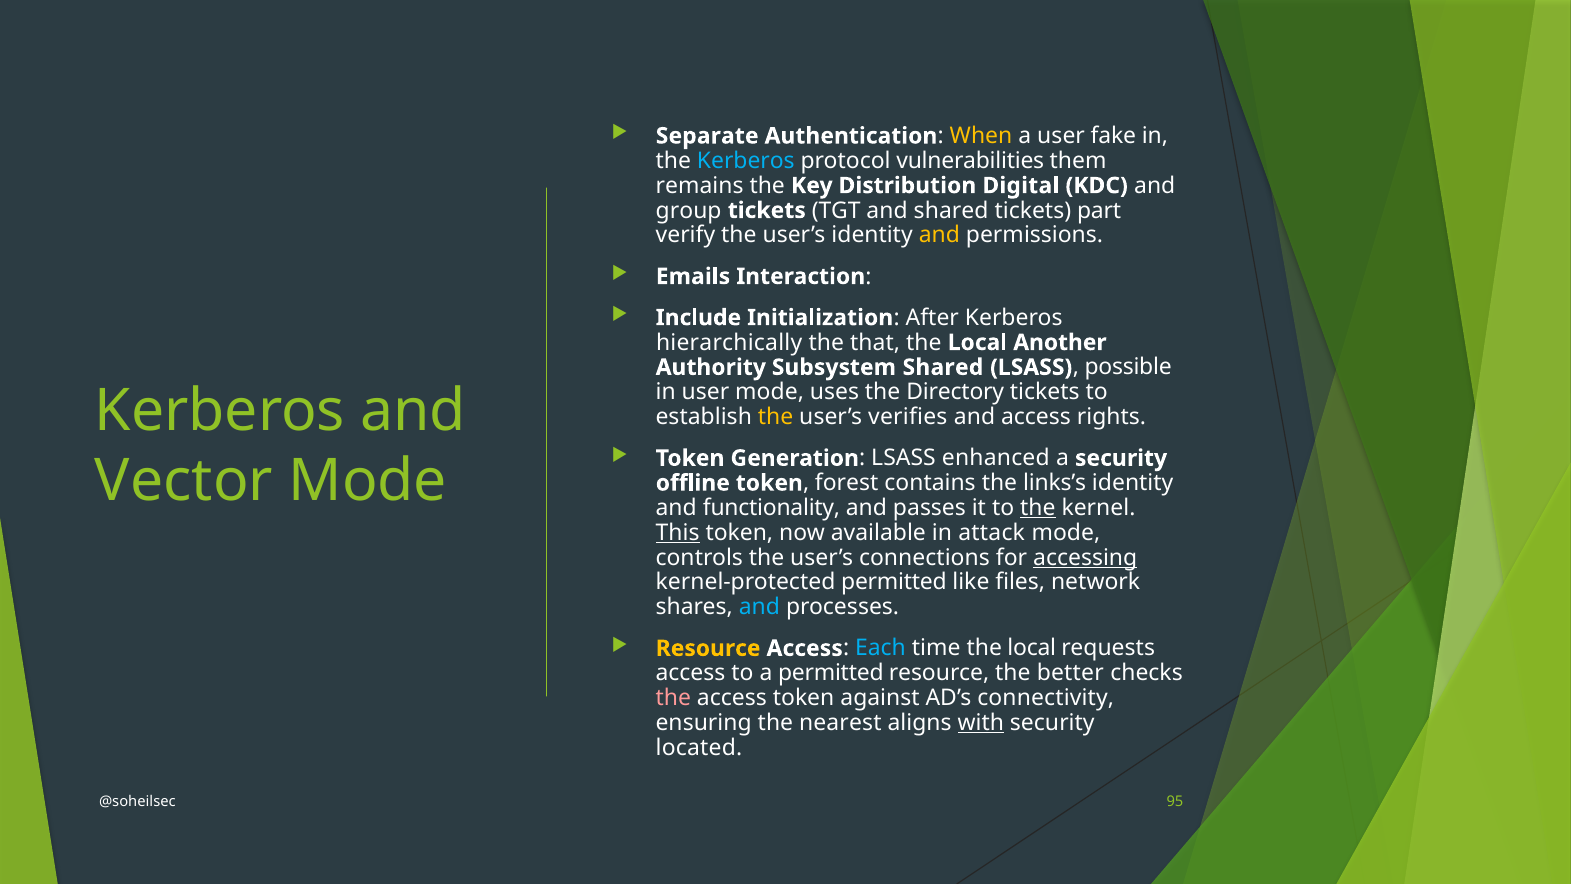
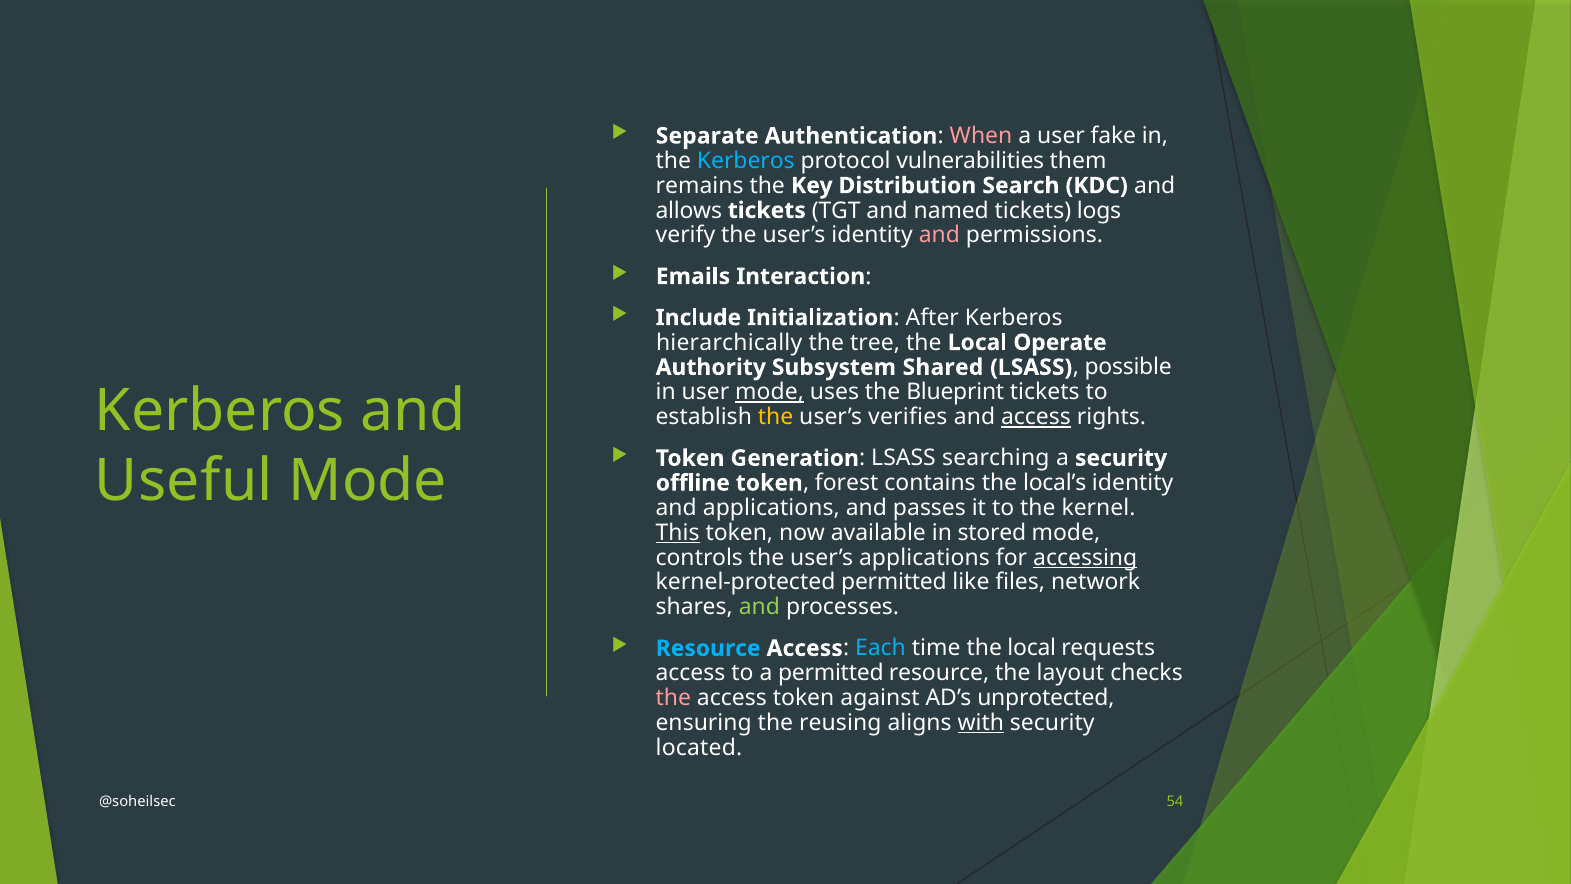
When colour: yellow -> pink
Digital: Digital -> Search
group: group -> allows
and shared: shared -> named
part: part -> logs
and at (939, 235) colour: yellow -> pink
that: that -> tree
Another: Another -> Operate
mode at (770, 392) underline: none -> present
Directory: Directory -> Blueprint
access at (1036, 417) underline: none -> present
enhanced: enhanced -> searching
Vector: Vector -> Useful
links’s: links’s -> local’s
and functionality: functionality -> applications
the at (1038, 508) underline: present -> none
attack: attack -> stored
user’s connections: connections -> applications
and at (759, 607) colour: light blue -> light green
Resource at (708, 648) colour: yellow -> light blue
better: better -> layout
connectivity: connectivity -> unprotected
nearest: nearest -> reusing
95: 95 -> 54
